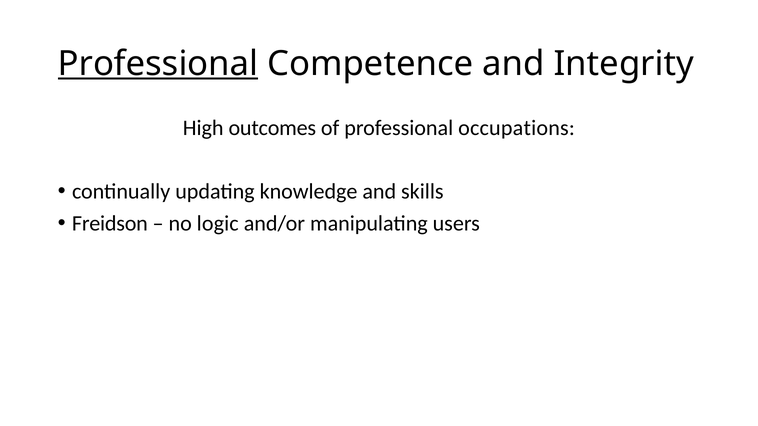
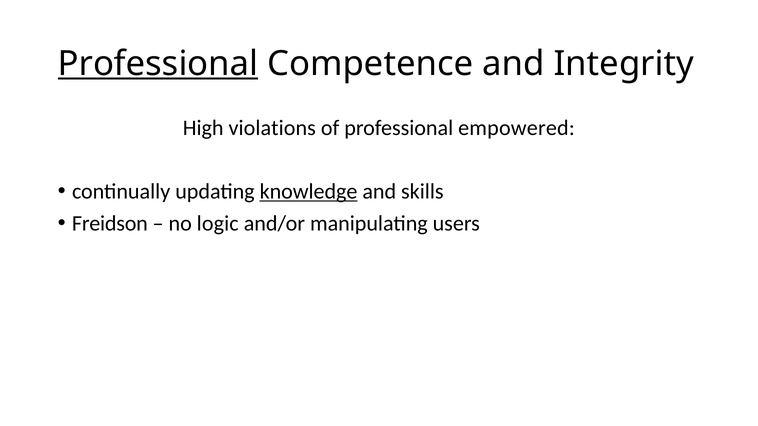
outcomes: outcomes -> violations
occupations: occupations -> empowered
knowledge underline: none -> present
